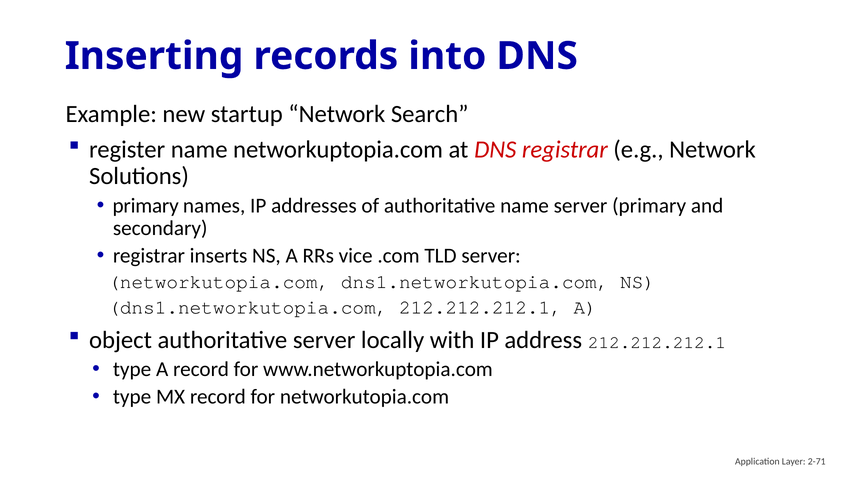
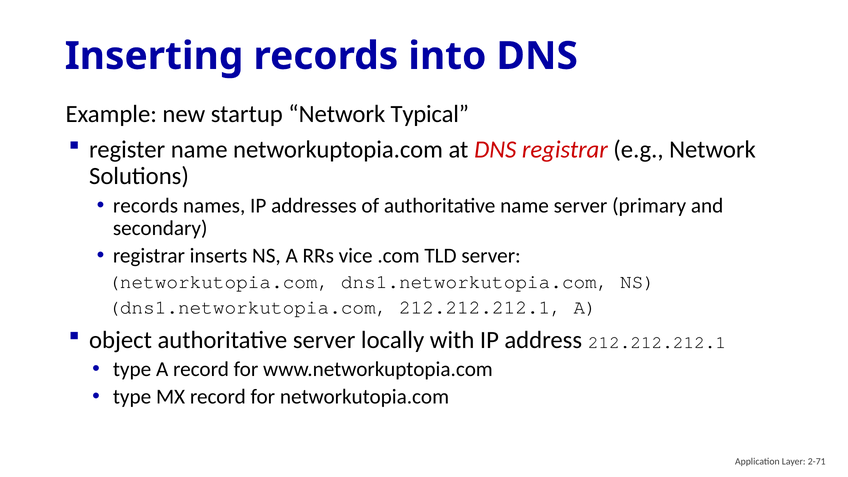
Search: Search -> Typical
primary at (146, 206): primary -> records
